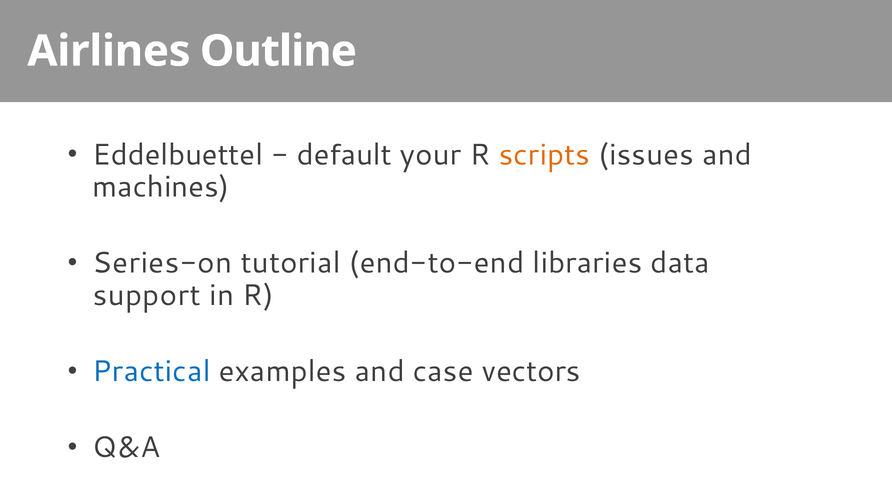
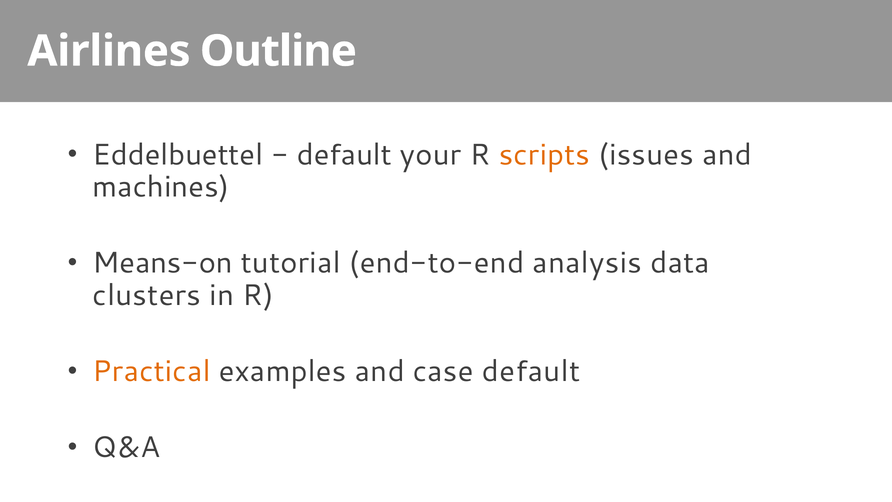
Series-on: Series-on -> Means-on
libraries: libraries -> analysis
support: support -> clusters
Practical colour: blue -> orange
case vectors: vectors -> default
